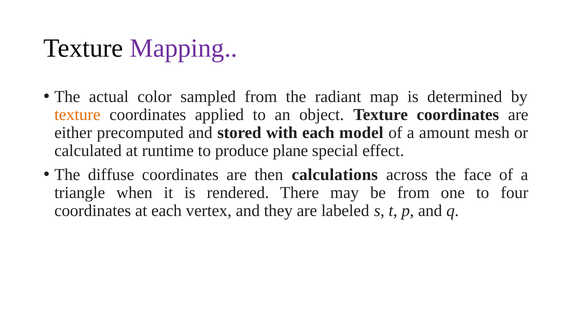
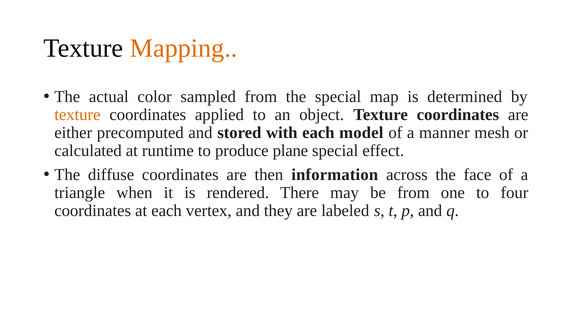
Mapping colour: purple -> orange
the radiant: radiant -> special
amount: amount -> manner
calculations: calculations -> information
